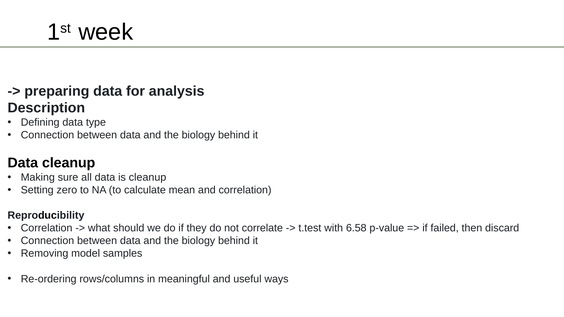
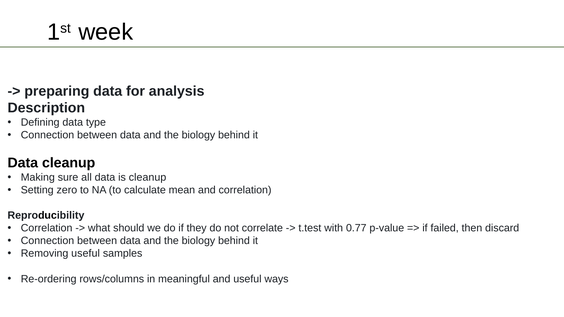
6.58: 6.58 -> 0.77
Removing model: model -> useful
